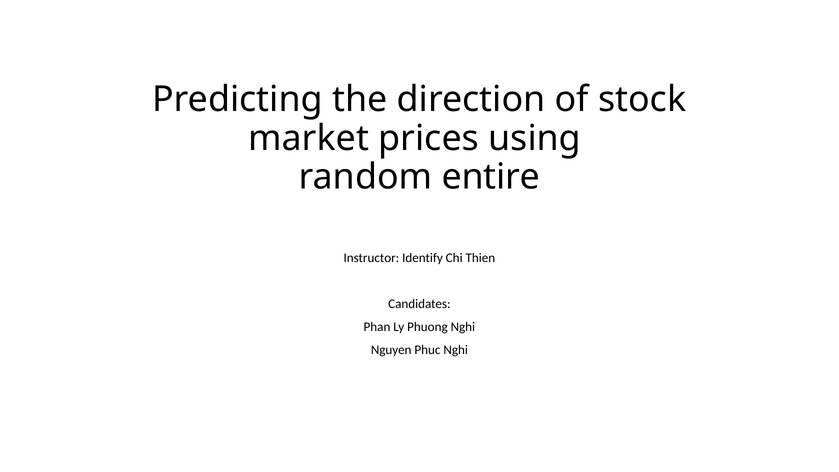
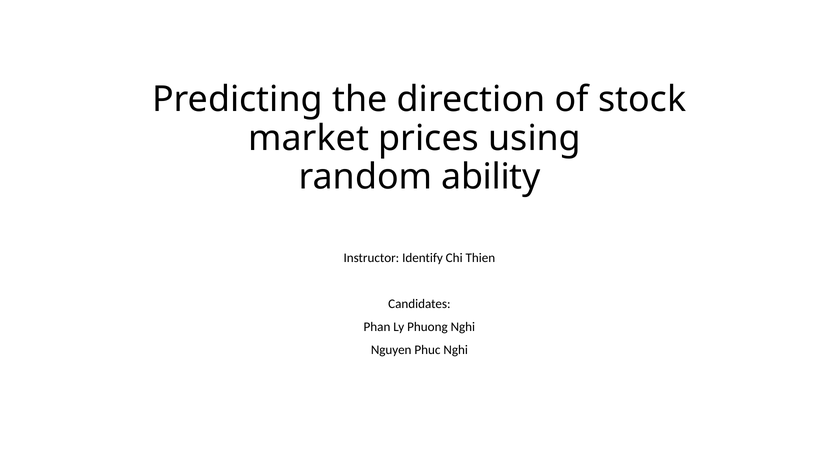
entire: entire -> ability
